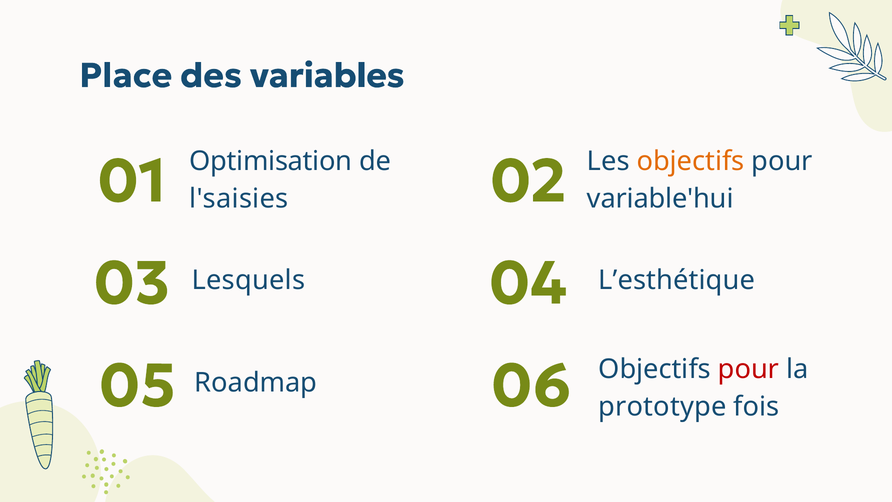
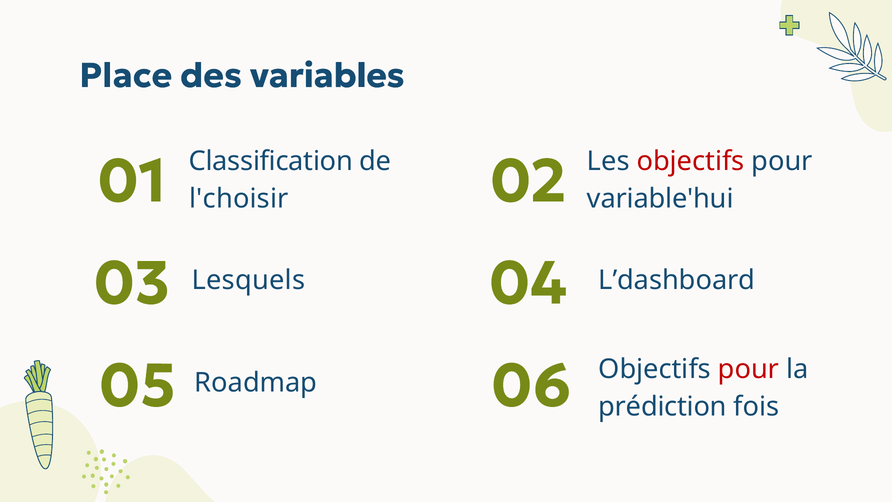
Optimisation: Optimisation -> Classification
l'saisies: l'saisies -> l'choisir
objectifs at (691, 161) colour: orange -> red
L’esthétique: L’esthétique -> L’dashboard
prototype: prototype -> prédiction
